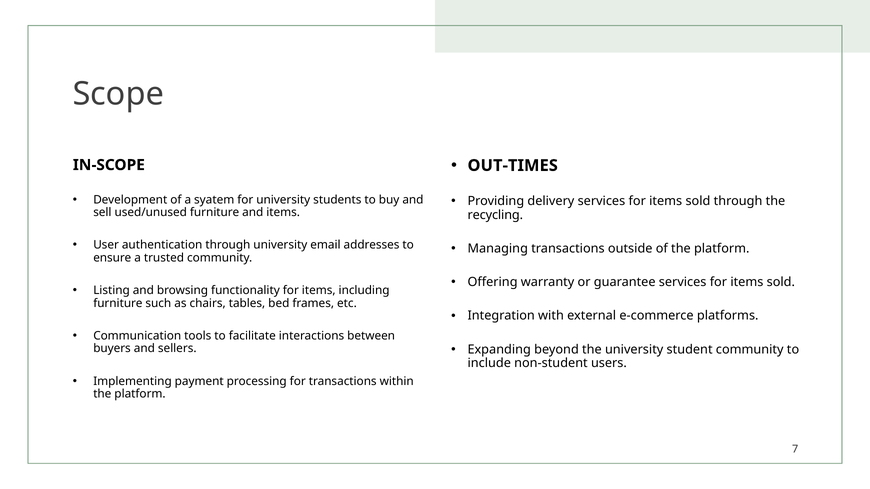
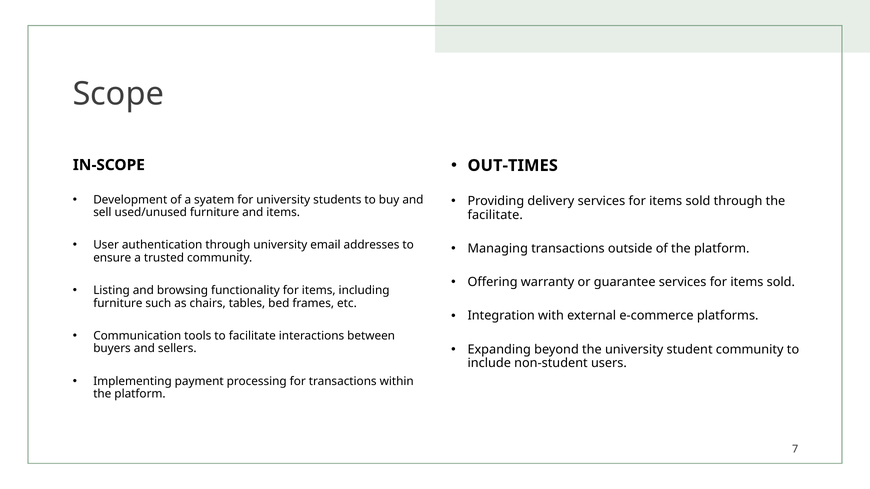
recycling at (495, 215): recycling -> facilitate
